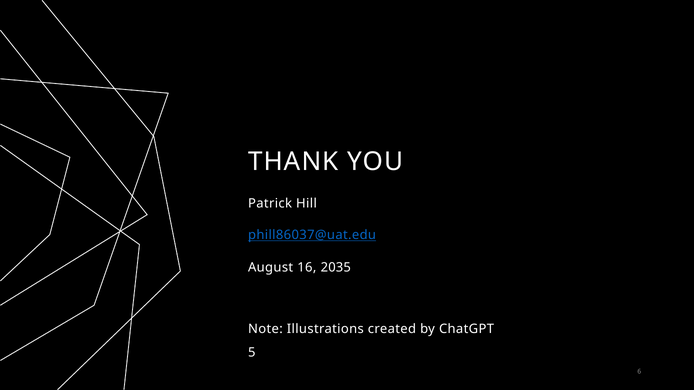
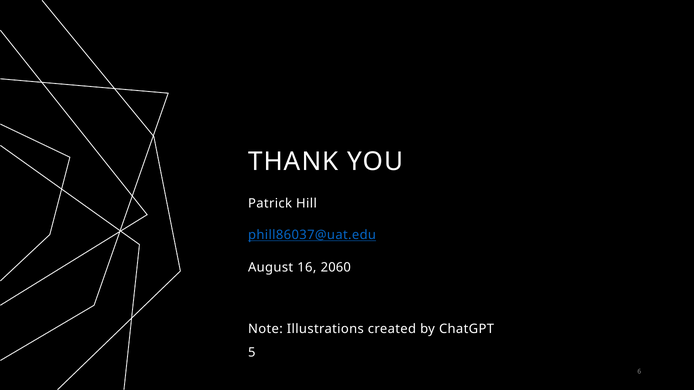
2035: 2035 -> 2060
